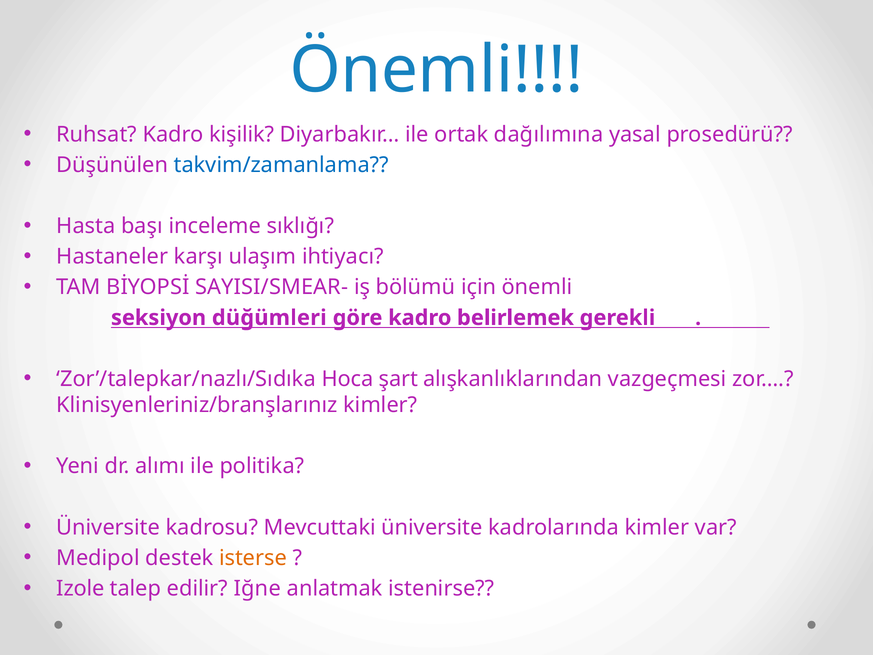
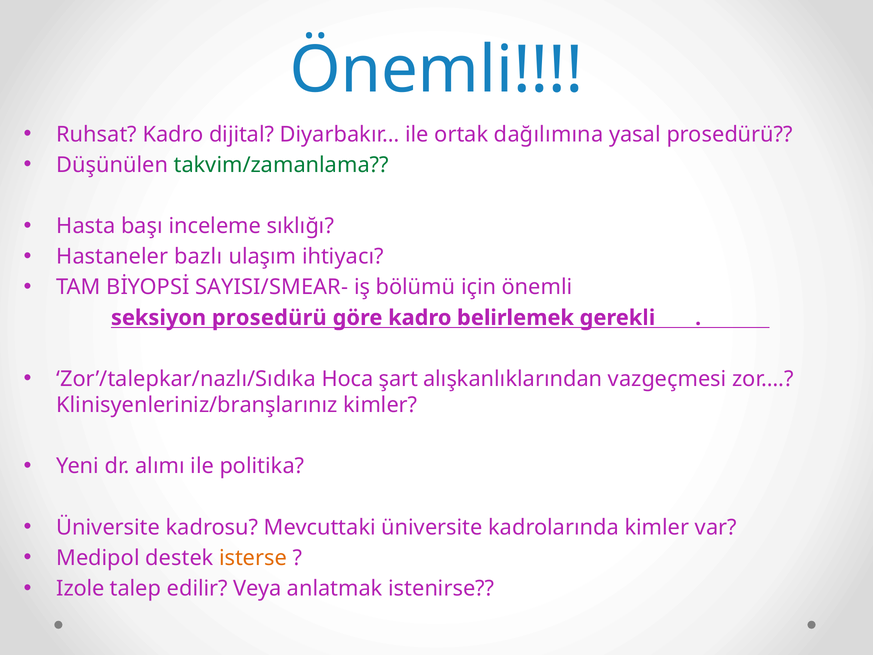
kişilik: kişilik -> dijital
takvim/zamanlama colour: blue -> green
karşı: karşı -> bazlı
seksiyon düğümleri: düğümleri -> prosedürü
Iğne: Iğne -> Veya
